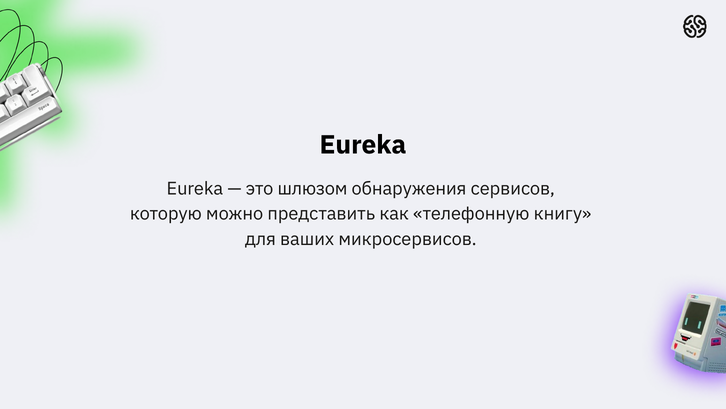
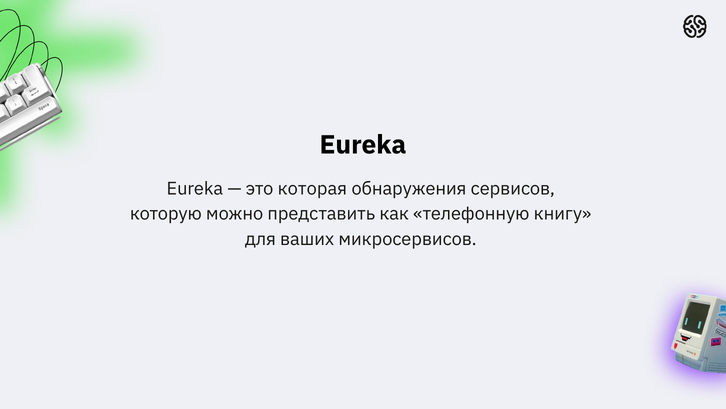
шлюзом: шлюзом -> которая
